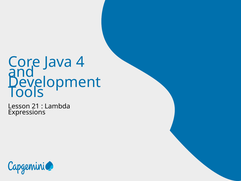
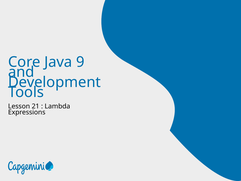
4: 4 -> 9
